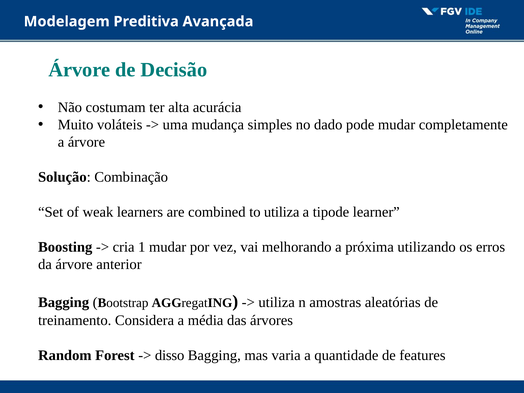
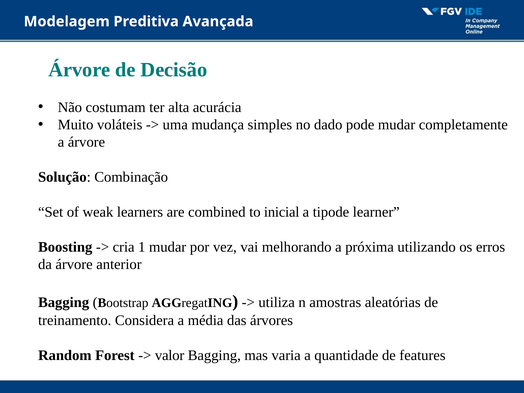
to utiliza: utiliza -> inicial
disso: disso -> valor
